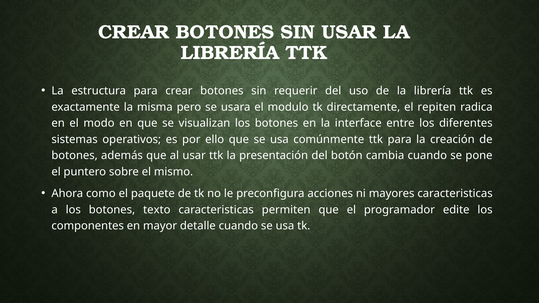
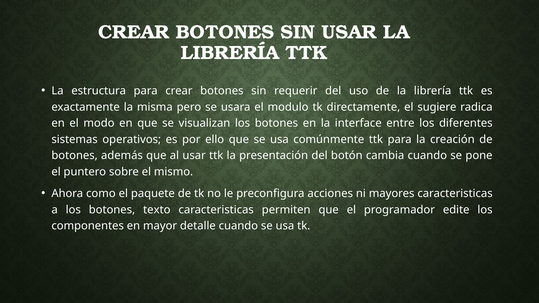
repiten: repiten -> sugiere
